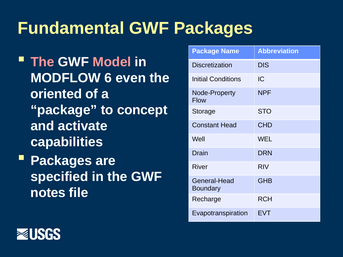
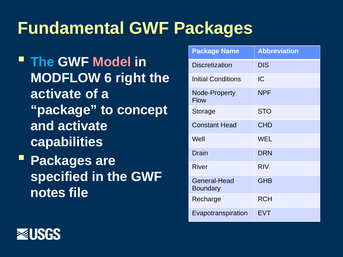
The at (42, 62) colour: pink -> light blue
even: even -> right
oriented at (56, 94): oriented -> activate
